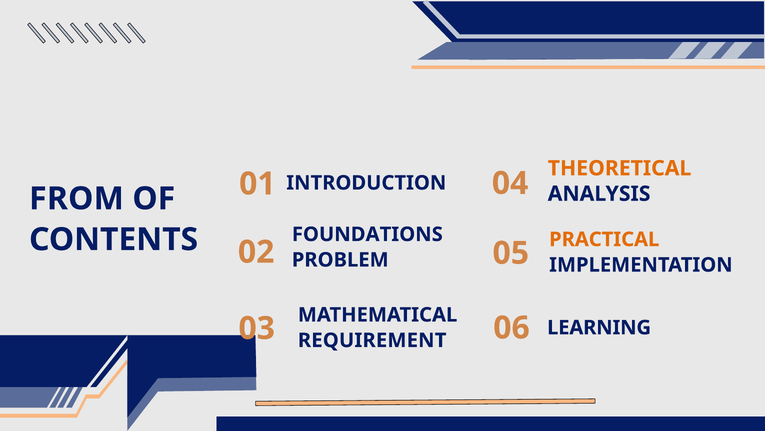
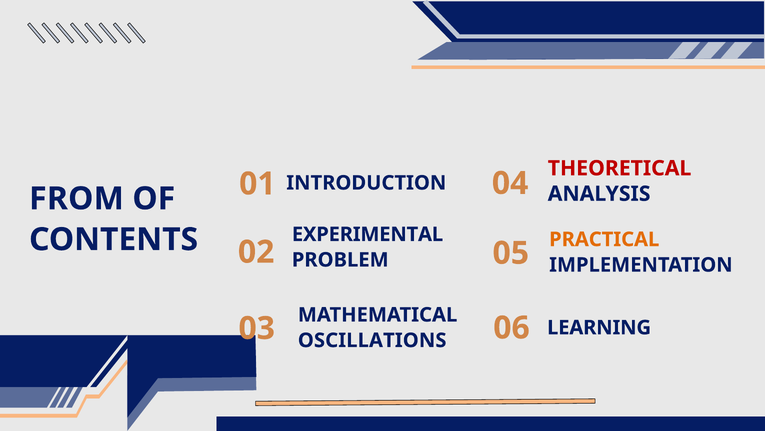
THEORETICAL colour: orange -> red
FOUNDATIONS: FOUNDATIONS -> EXPERIMENTAL
REQUIREMENT: REQUIREMENT -> OSCILLATIONS
